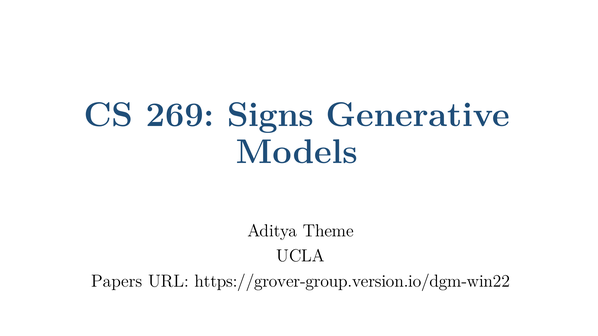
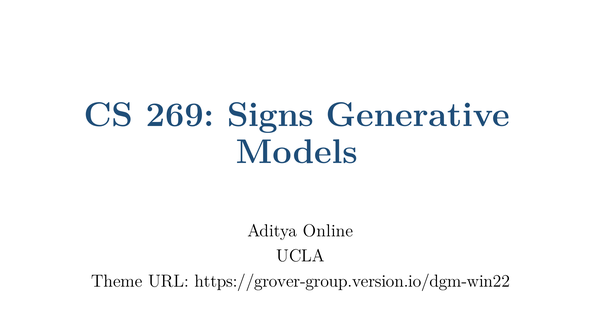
Theme: Theme -> Online
Papers: Papers -> Theme
